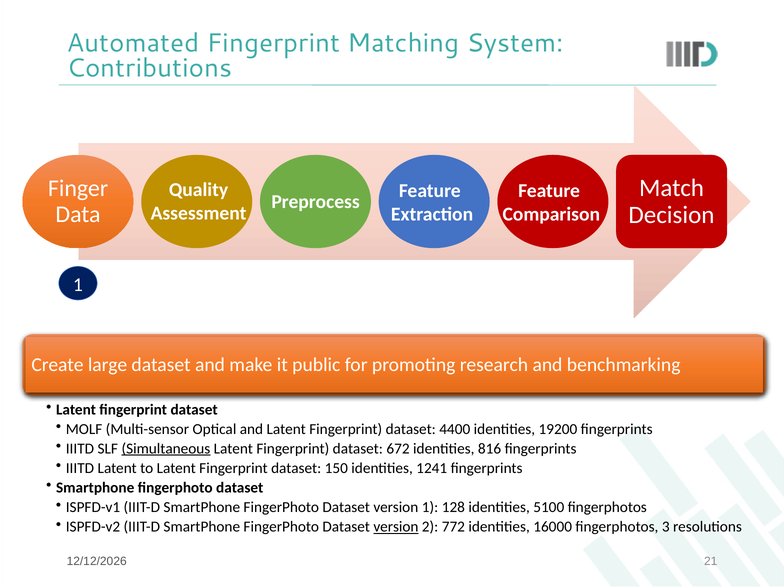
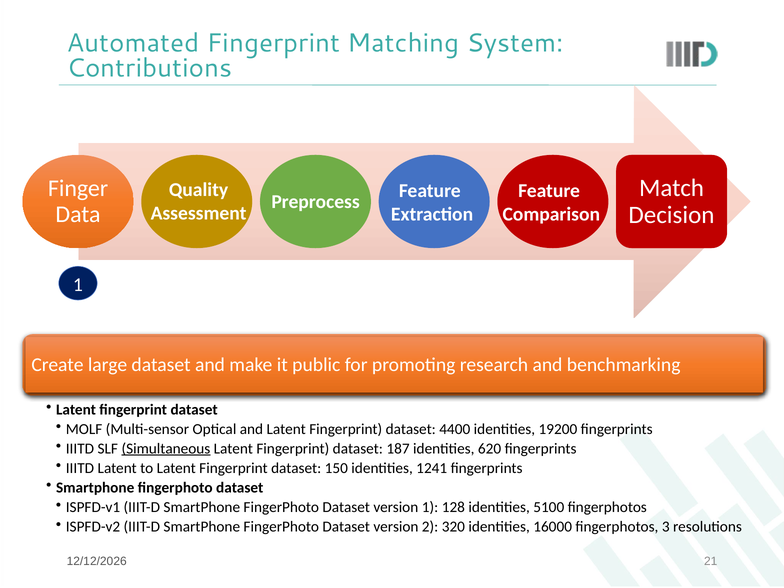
672: 672 -> 187
816: 816 -> 620
version at (396, 527) underline: present -> none
772: 772 -> 320
